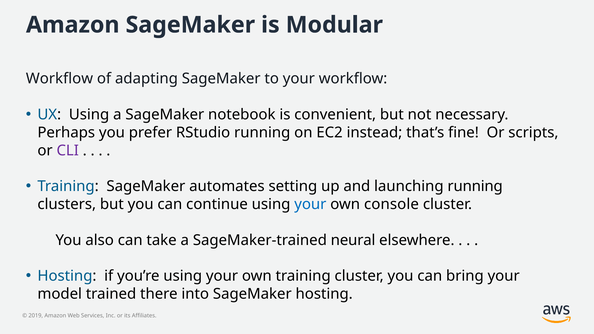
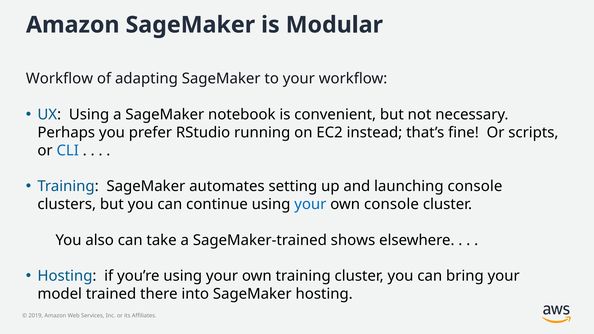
CLI colour: purple -> blue
launching running: running -> console
neural: neural -> shows
